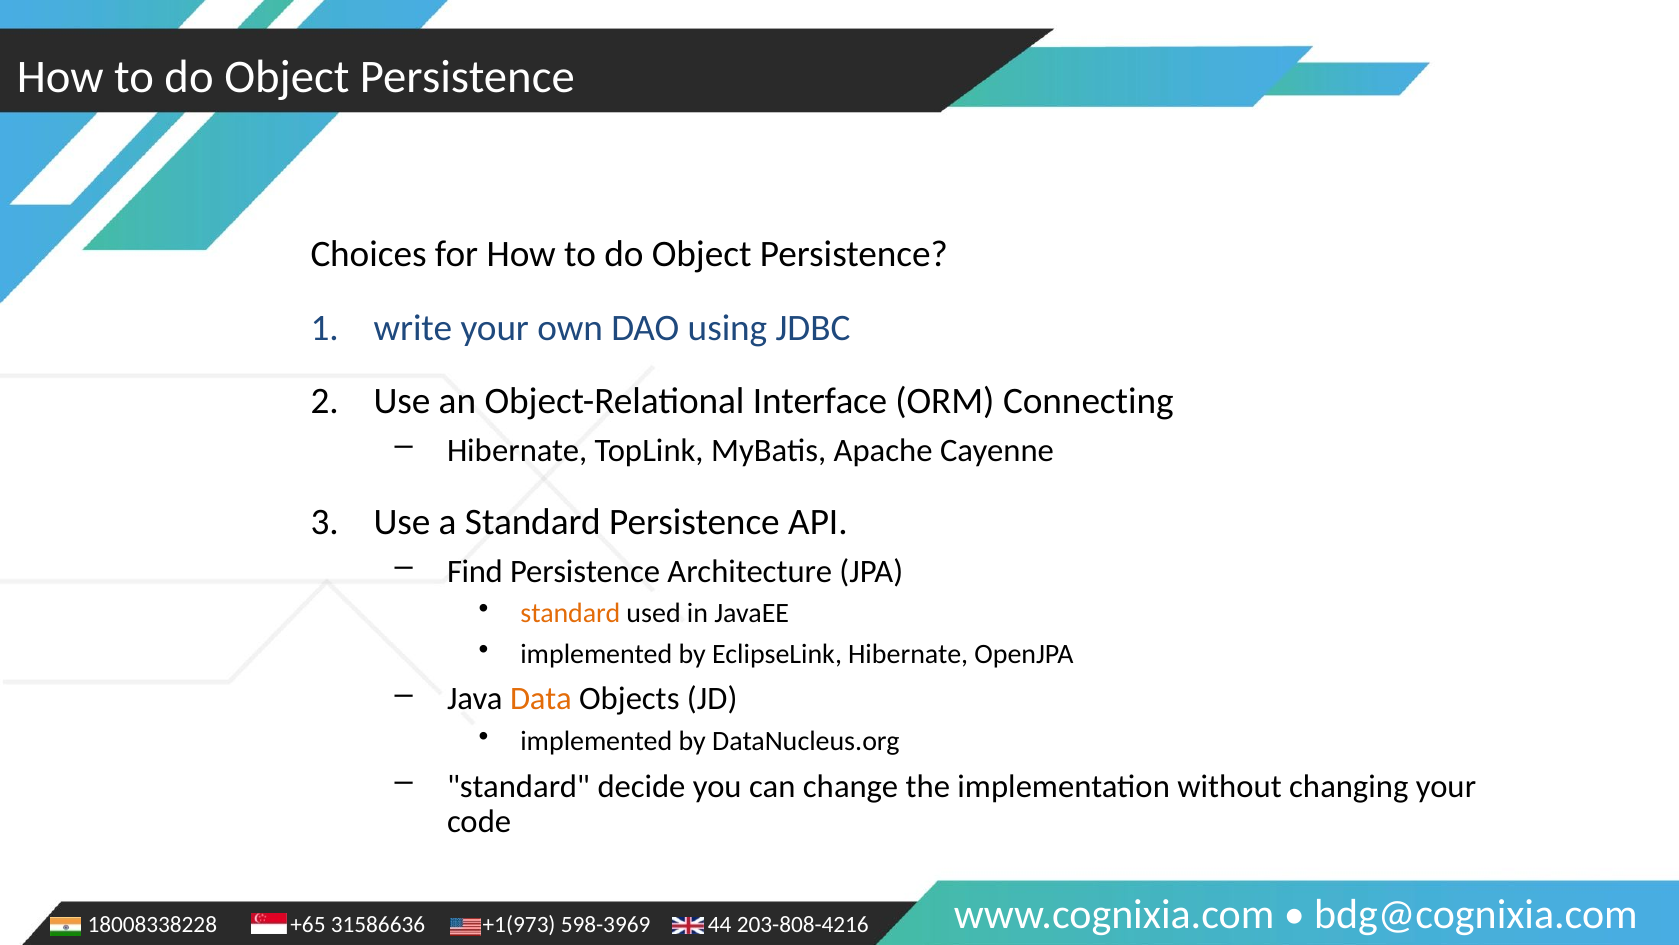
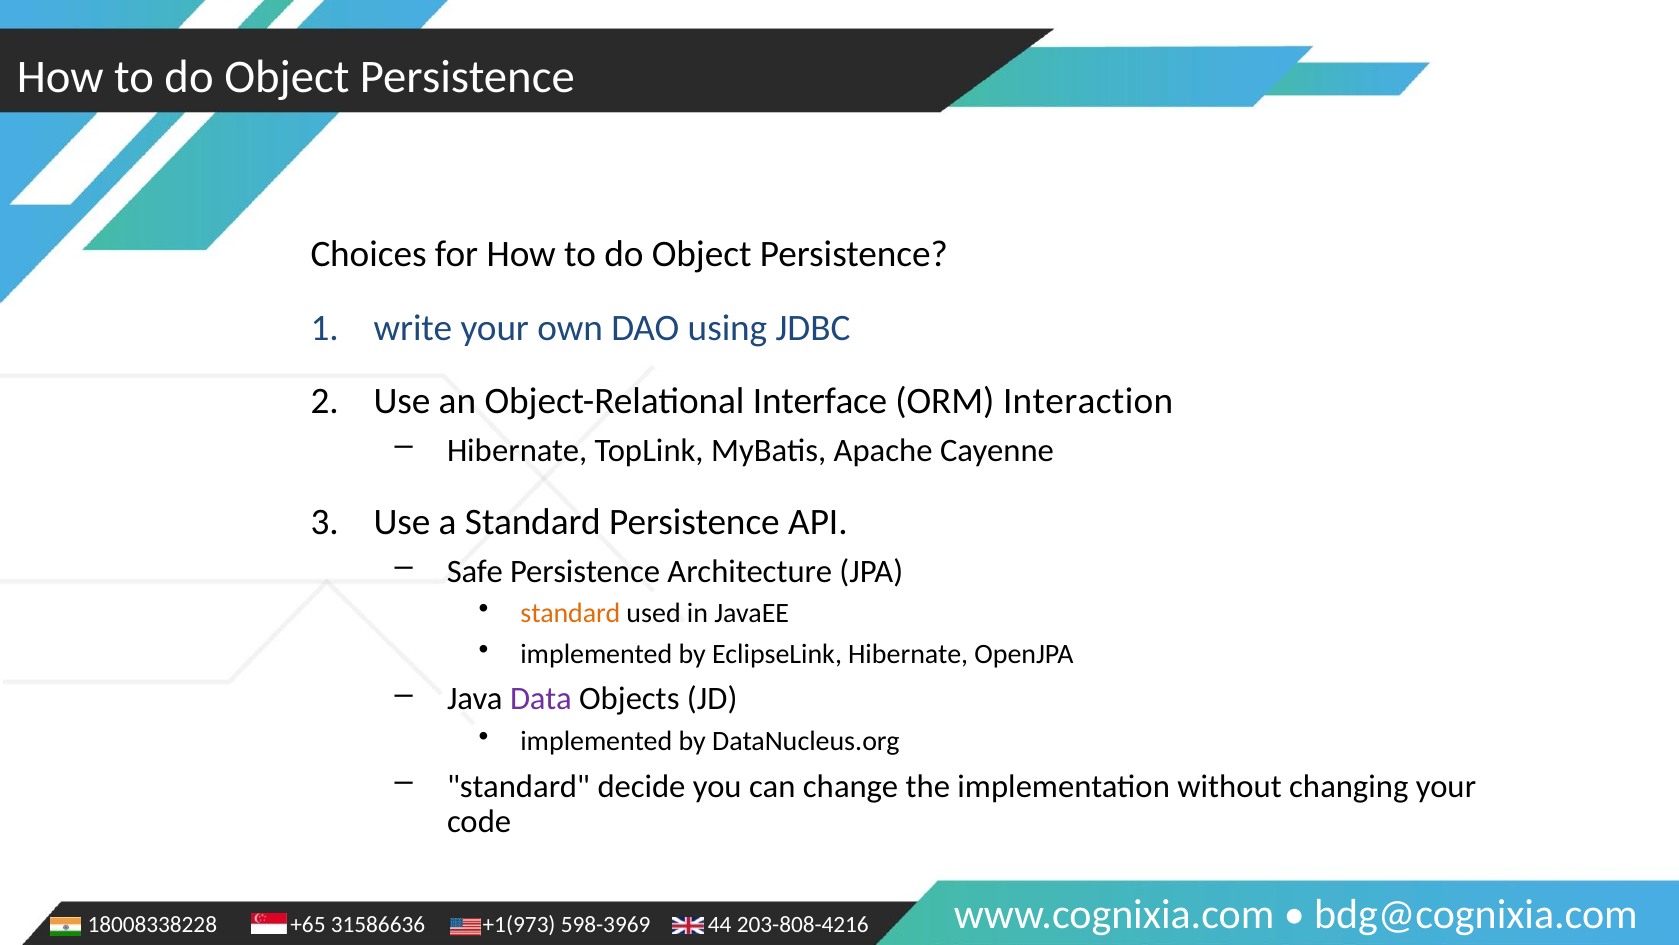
Connecting: Connecting -> Interaction
Find: Find -> Safe
Data colour: orange -> purple
